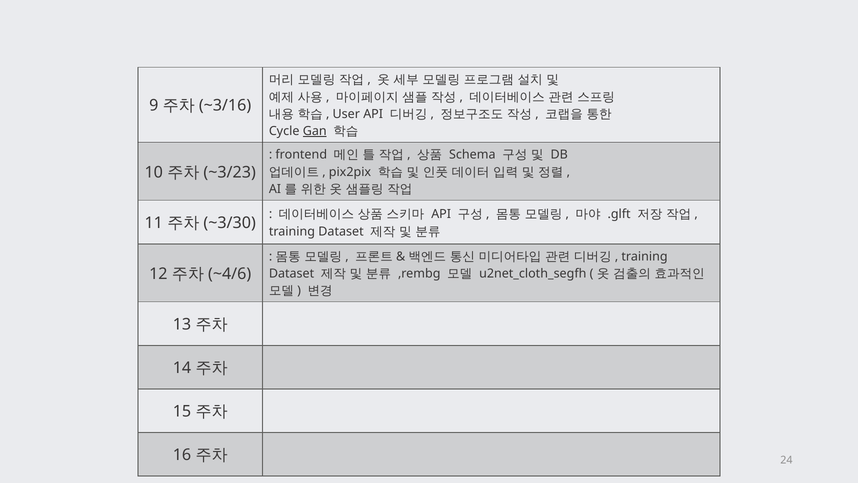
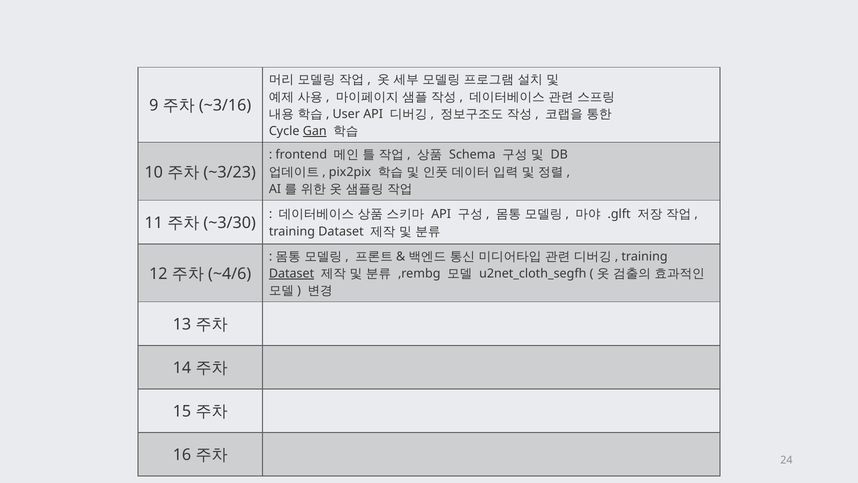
Dataset at (292, 273) underline: none -> present
